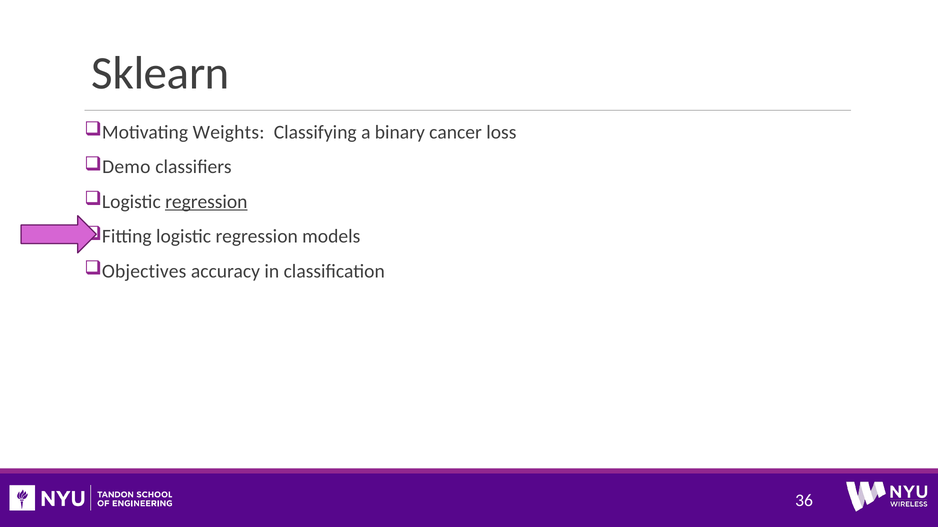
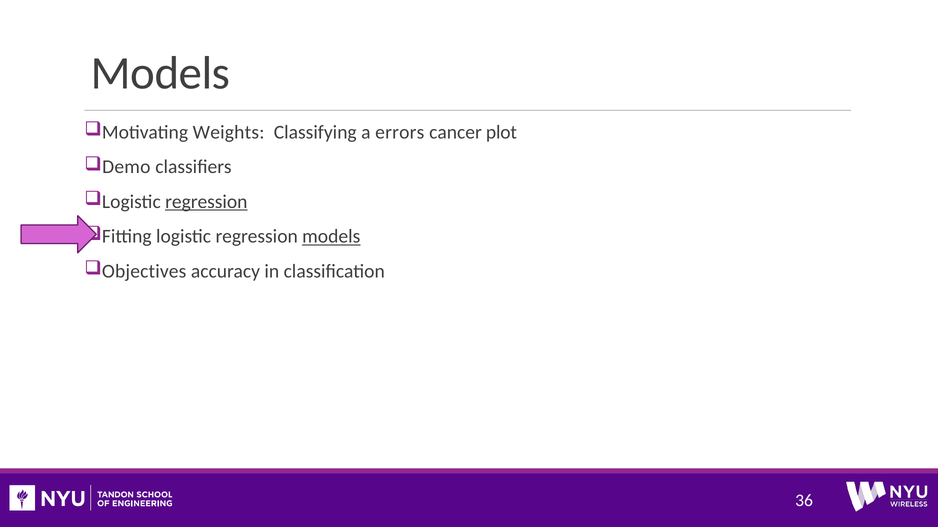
Sklearn at (161, 73): Sklearn -> Models
binary: binary -> errors
loss: loss -> plot
models at (331, 237) underline: none -> present
